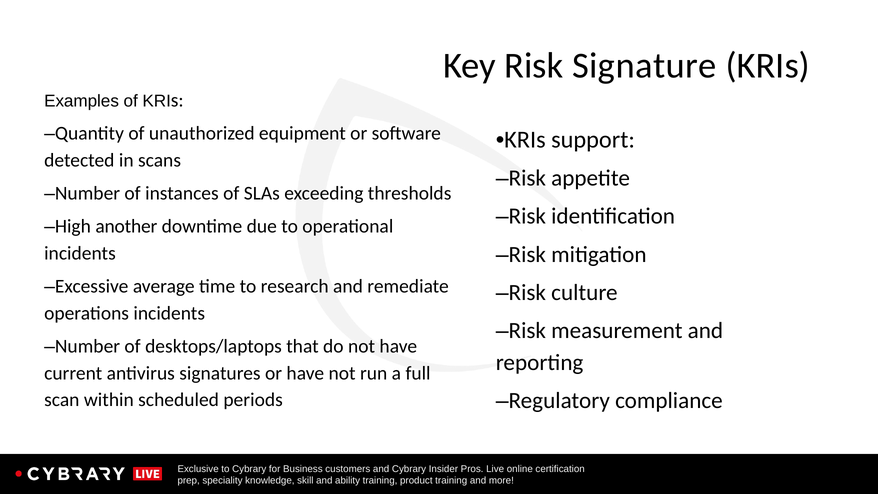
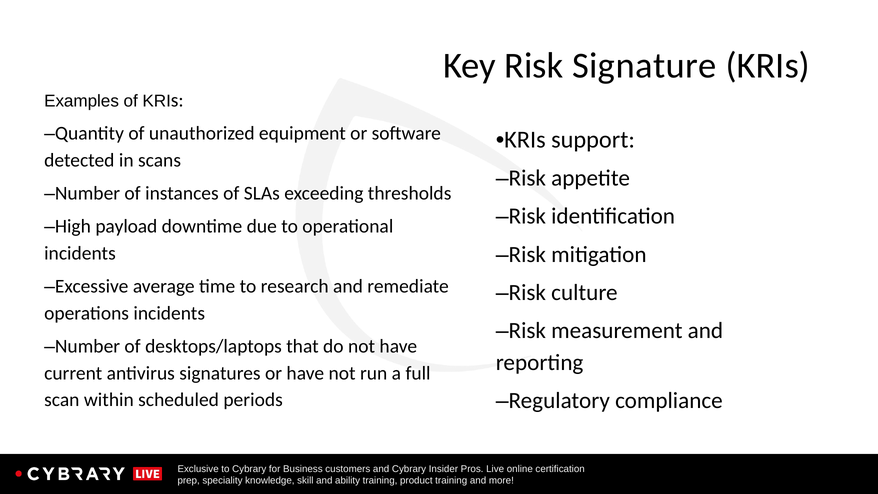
another: another -> payload
